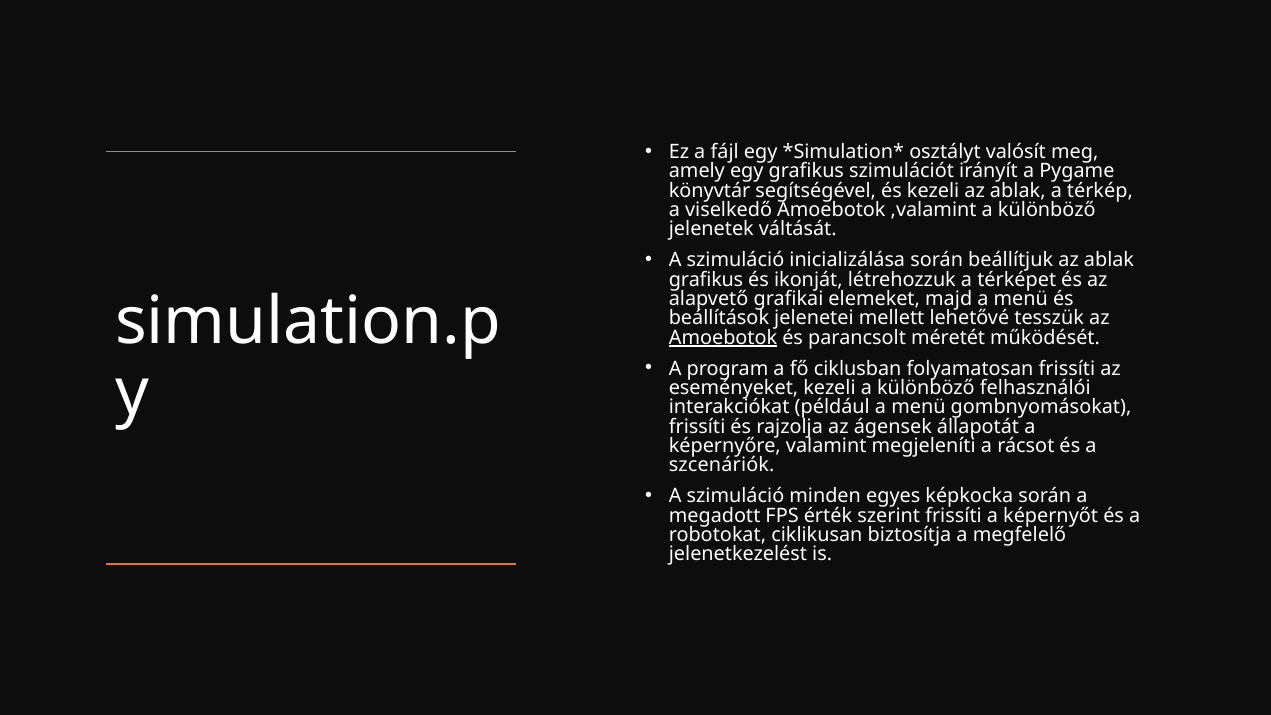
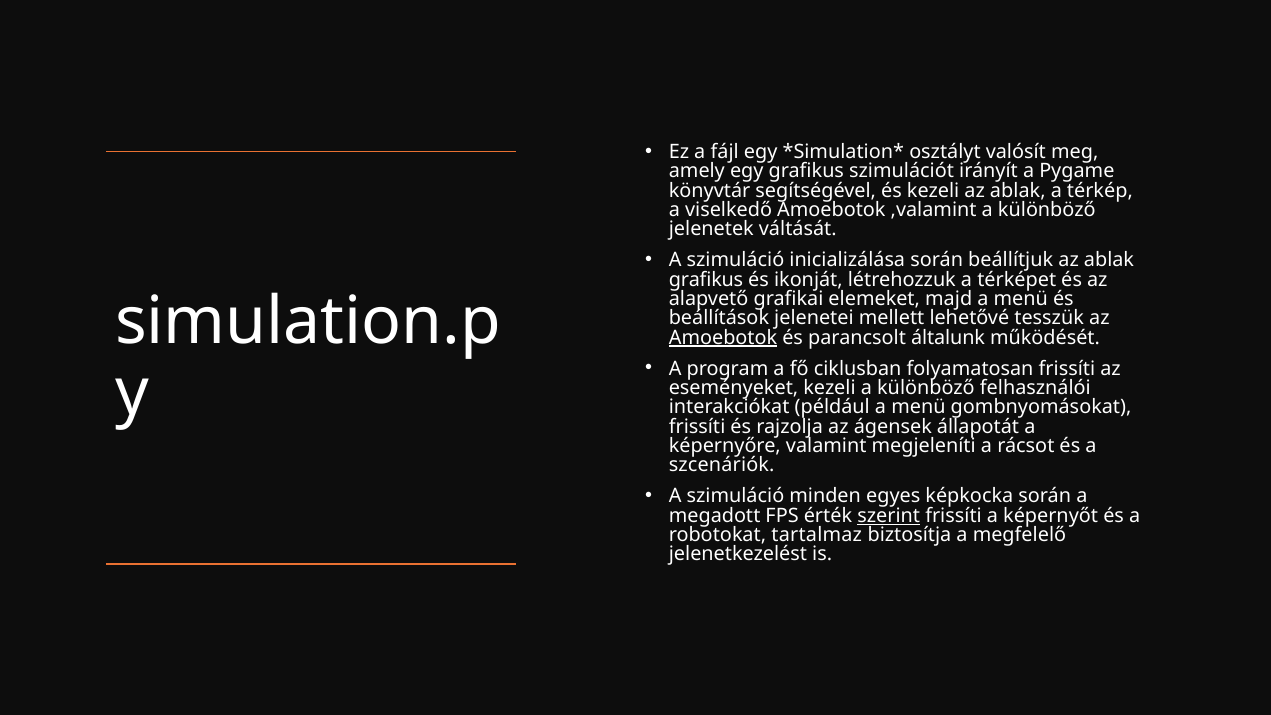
méretét: méretét -> általunk
szerint underline: none -> present
ciklikusan: ciklikusan -> tartalmaz
